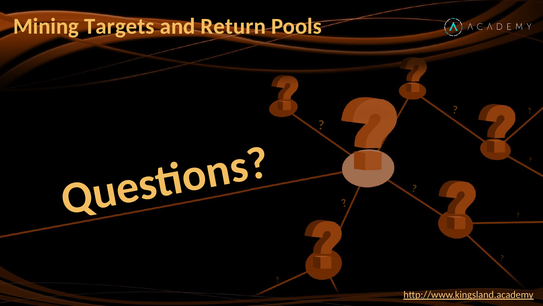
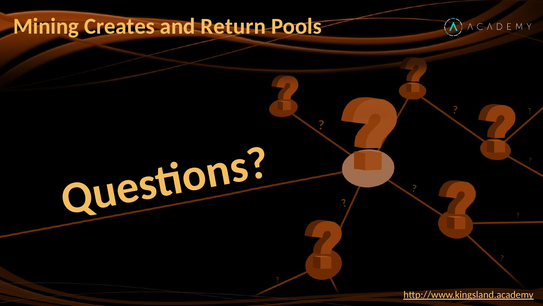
Targets: Targets -> Creates
